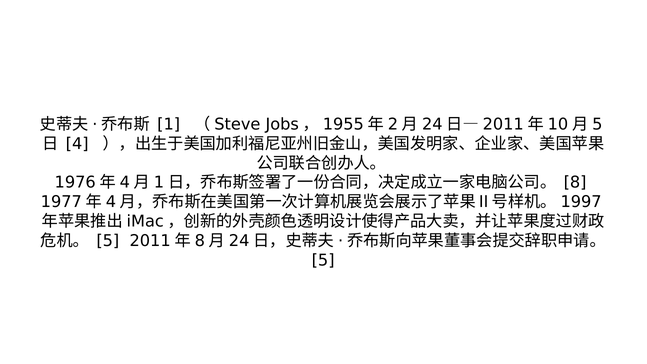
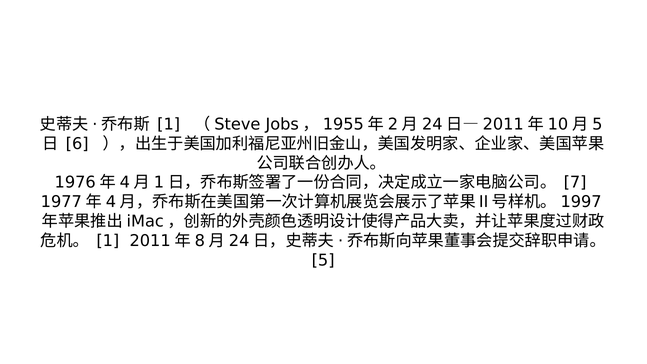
4: 4 -> 6
8: 8 -> 7
5 at (108, 241): 5 -> 1
